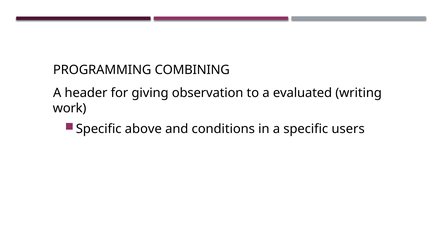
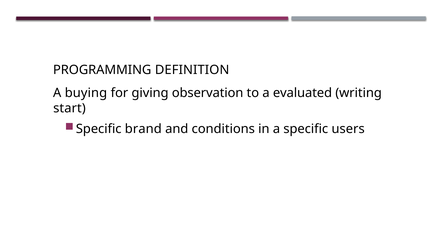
COMBINING: COMBINING -> DEFINITION
header: header -> buying
work: work -> start
above: above -> brand
